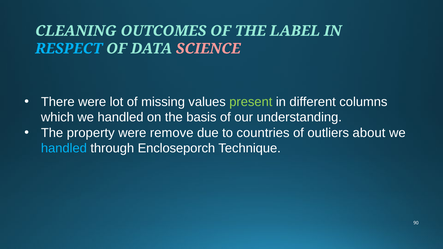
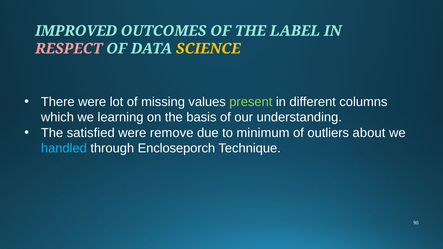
CLEANING: CLEANING -> IMPROVED
RESPECT colour: light blue -> pink
SCIENCE colour: pink -> yellow
which we handled: handled -> learning
property: property -> satisfied
countries: countries -> minimum
